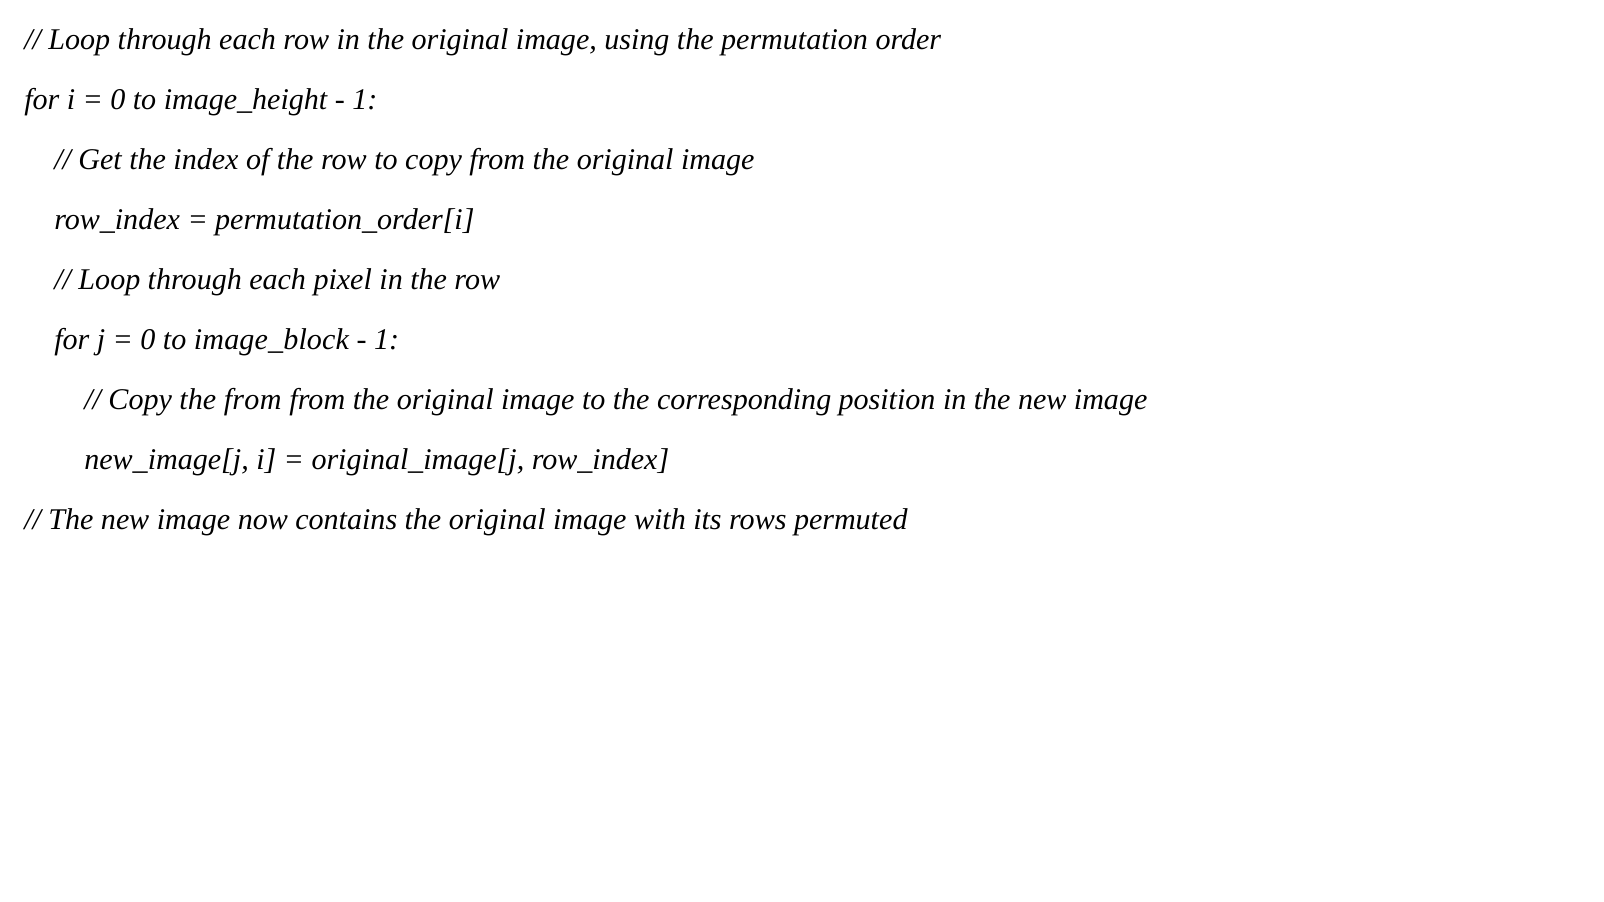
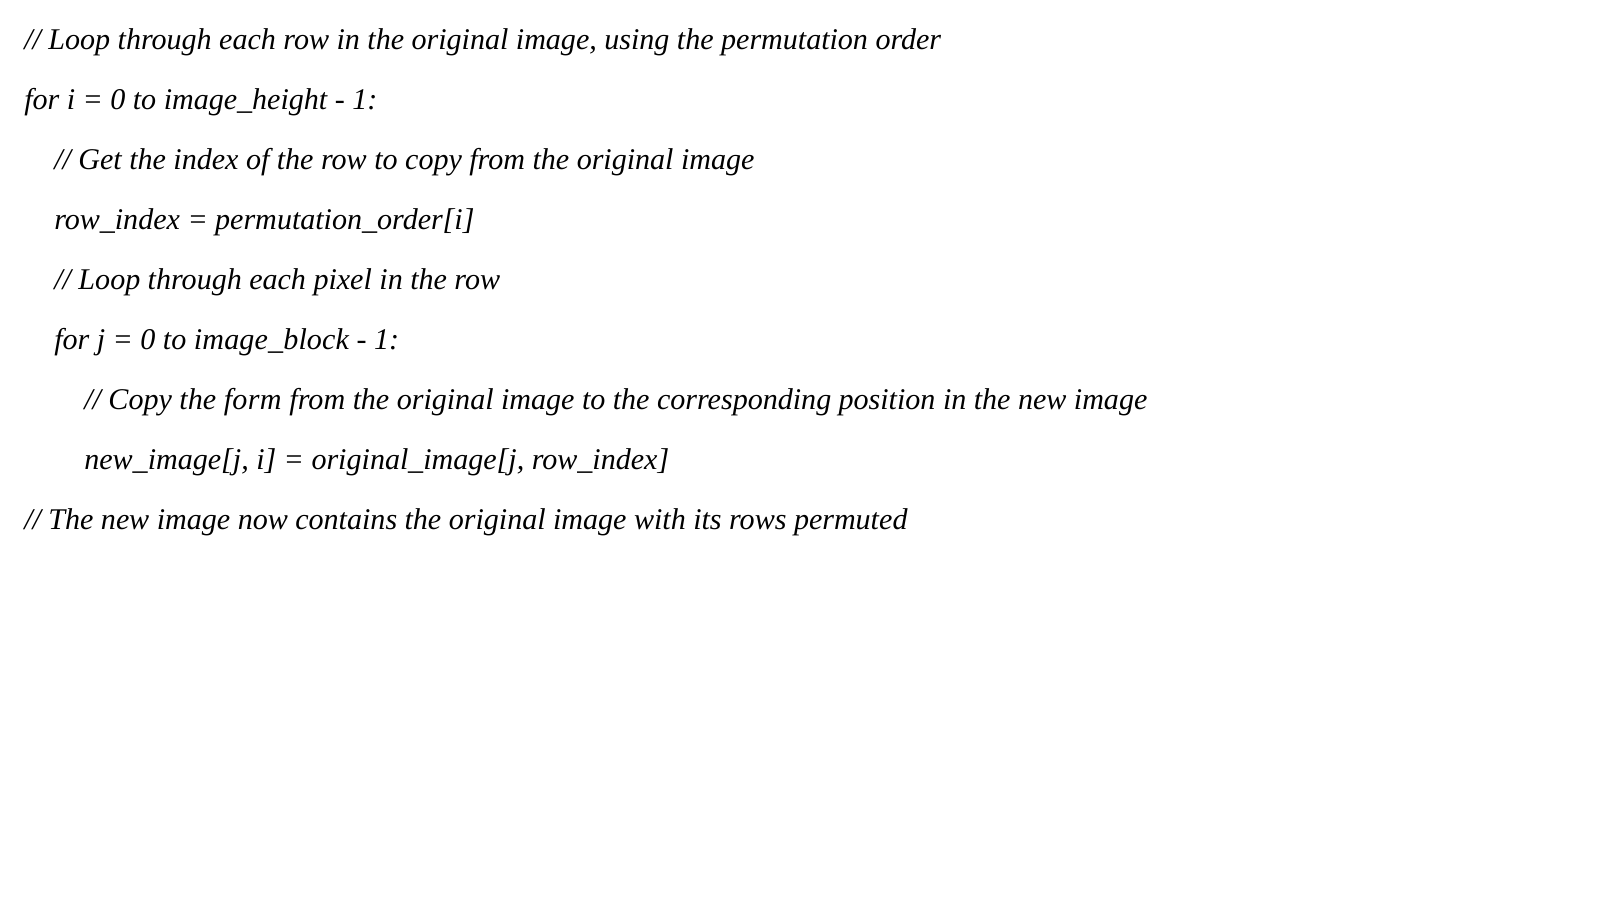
the from: from -> form
